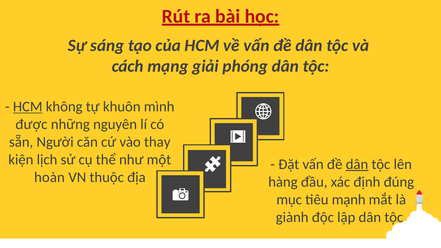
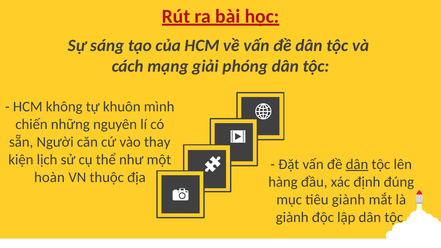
HCM at (28, 107) underline: present -> none
được: được -> chiến
tiêu mạnh: mạnh -> giành
